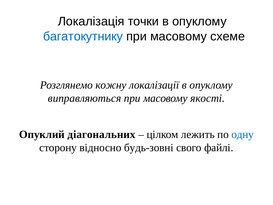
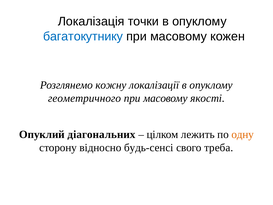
схеме: схеме -> кожен
виправляються: виправляються -> геометричного
одну colour: blue -> orange
будь-зовні: будь-зовні -> будь-сенсі
файлі: файлі -> треба
